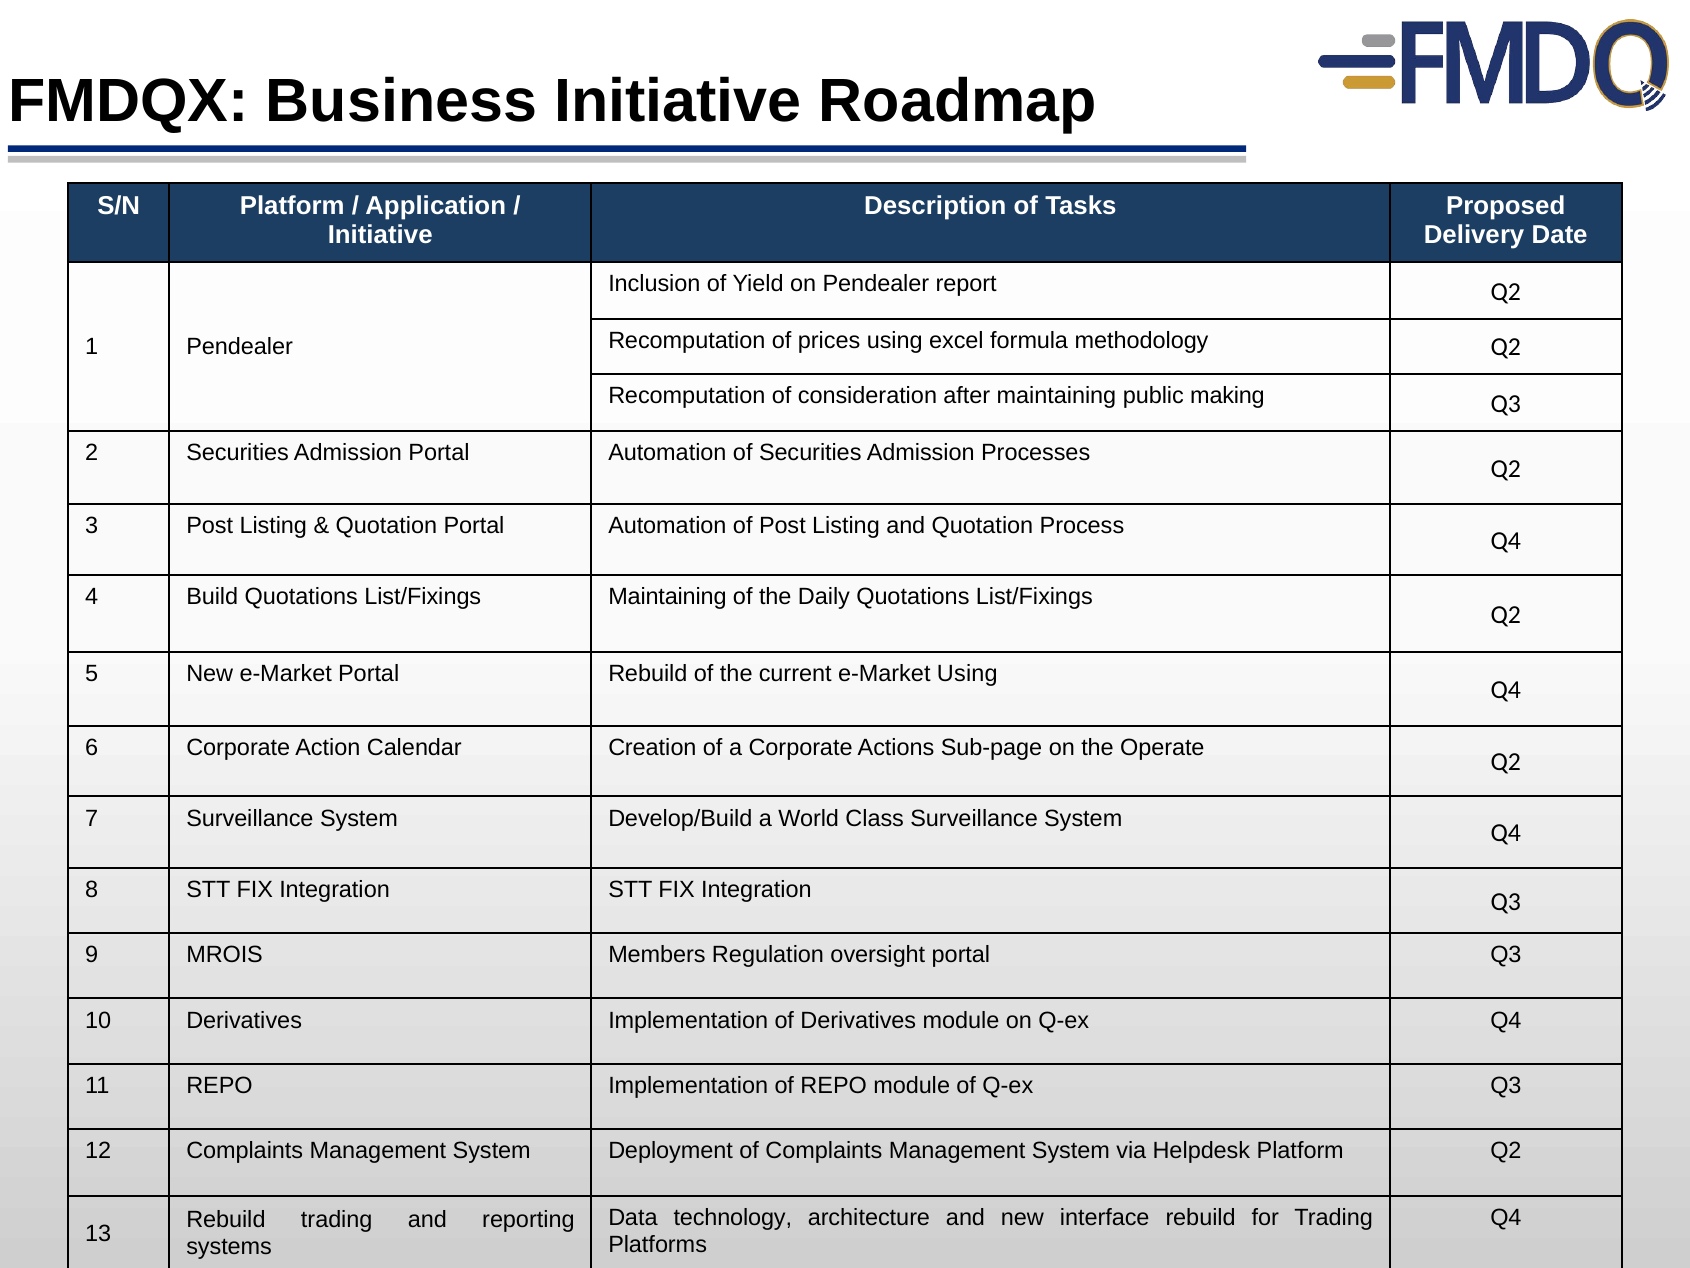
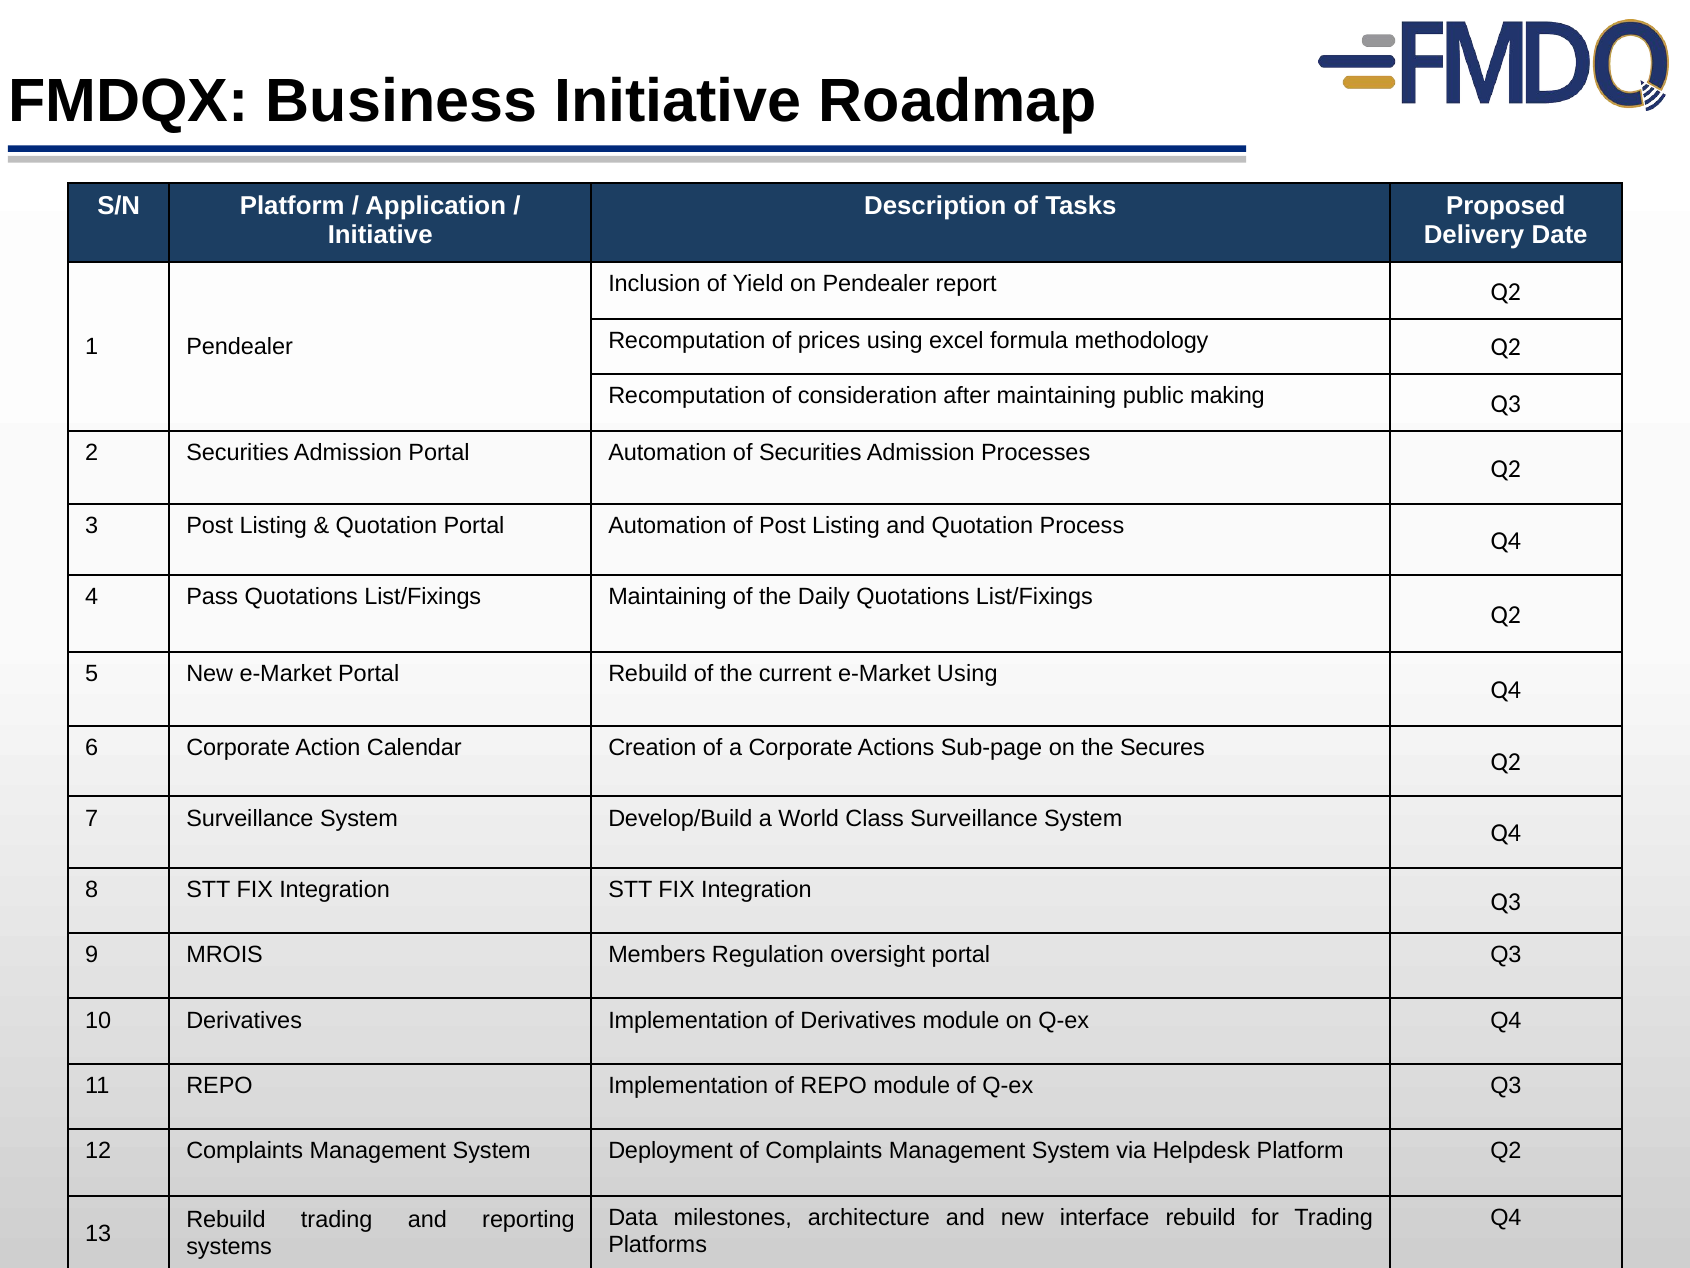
Build: Build -> Pass
Operate: Operate -> Secures
technology: technology -> milestones
